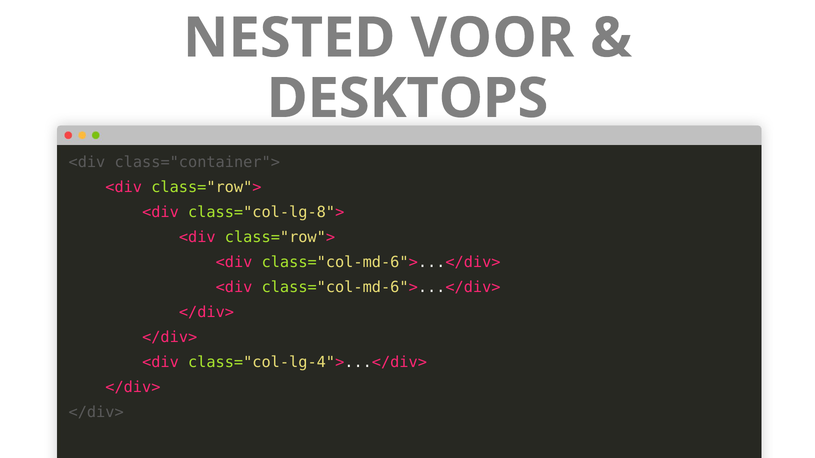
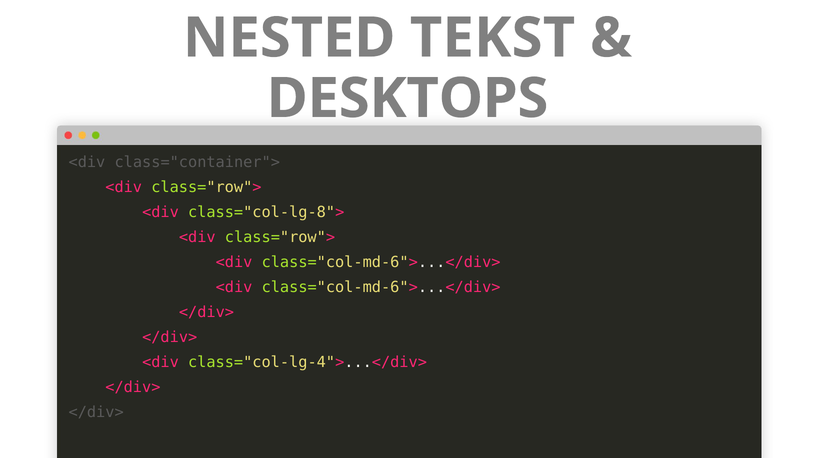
VOOR: VOOR -> TEKST
